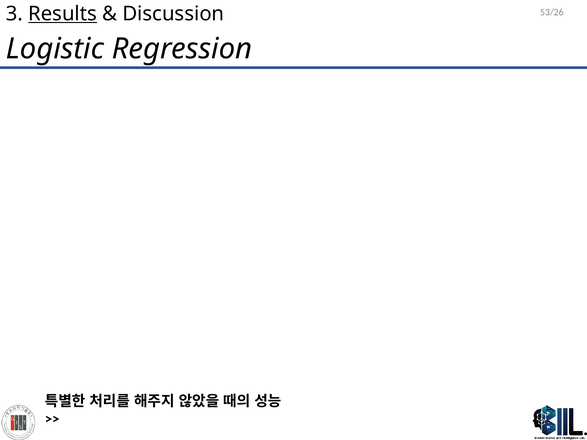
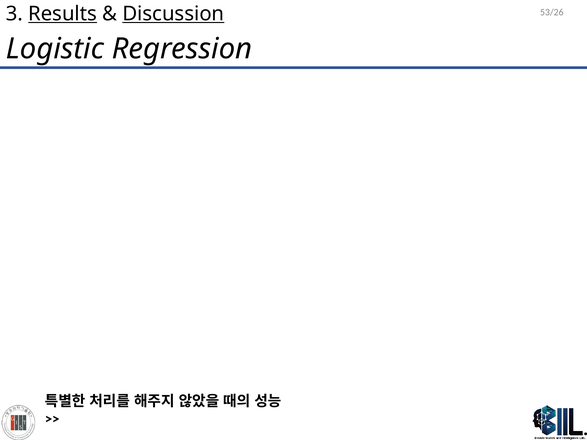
Discussion underline: none -> present
